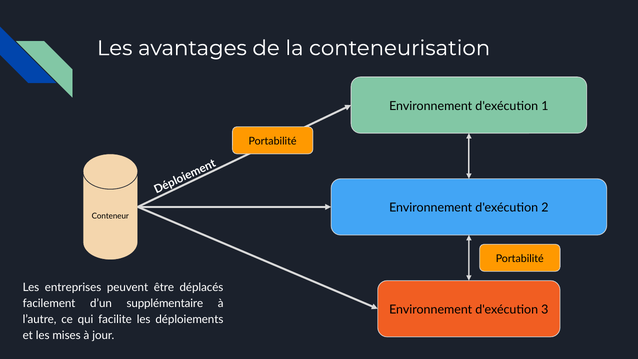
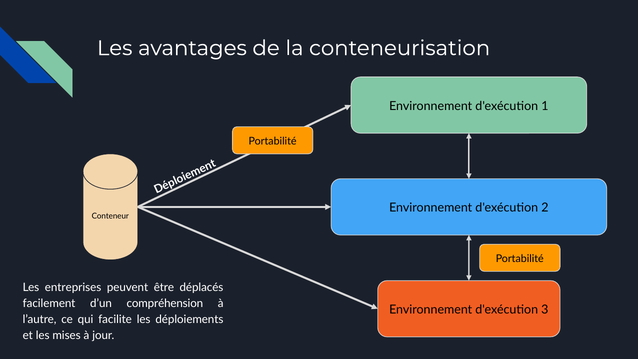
supplémentaire: supplémentaire -> compréhension
